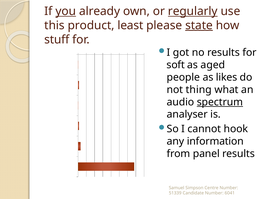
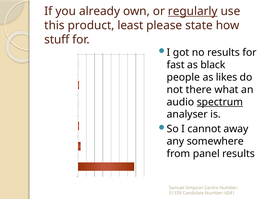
you underline: present -> none
state underline: present -> none
soft: soft -> fast
aged: aged -> black
thing: thing -> there
hook: hook -> away
information: information -> somewhere
